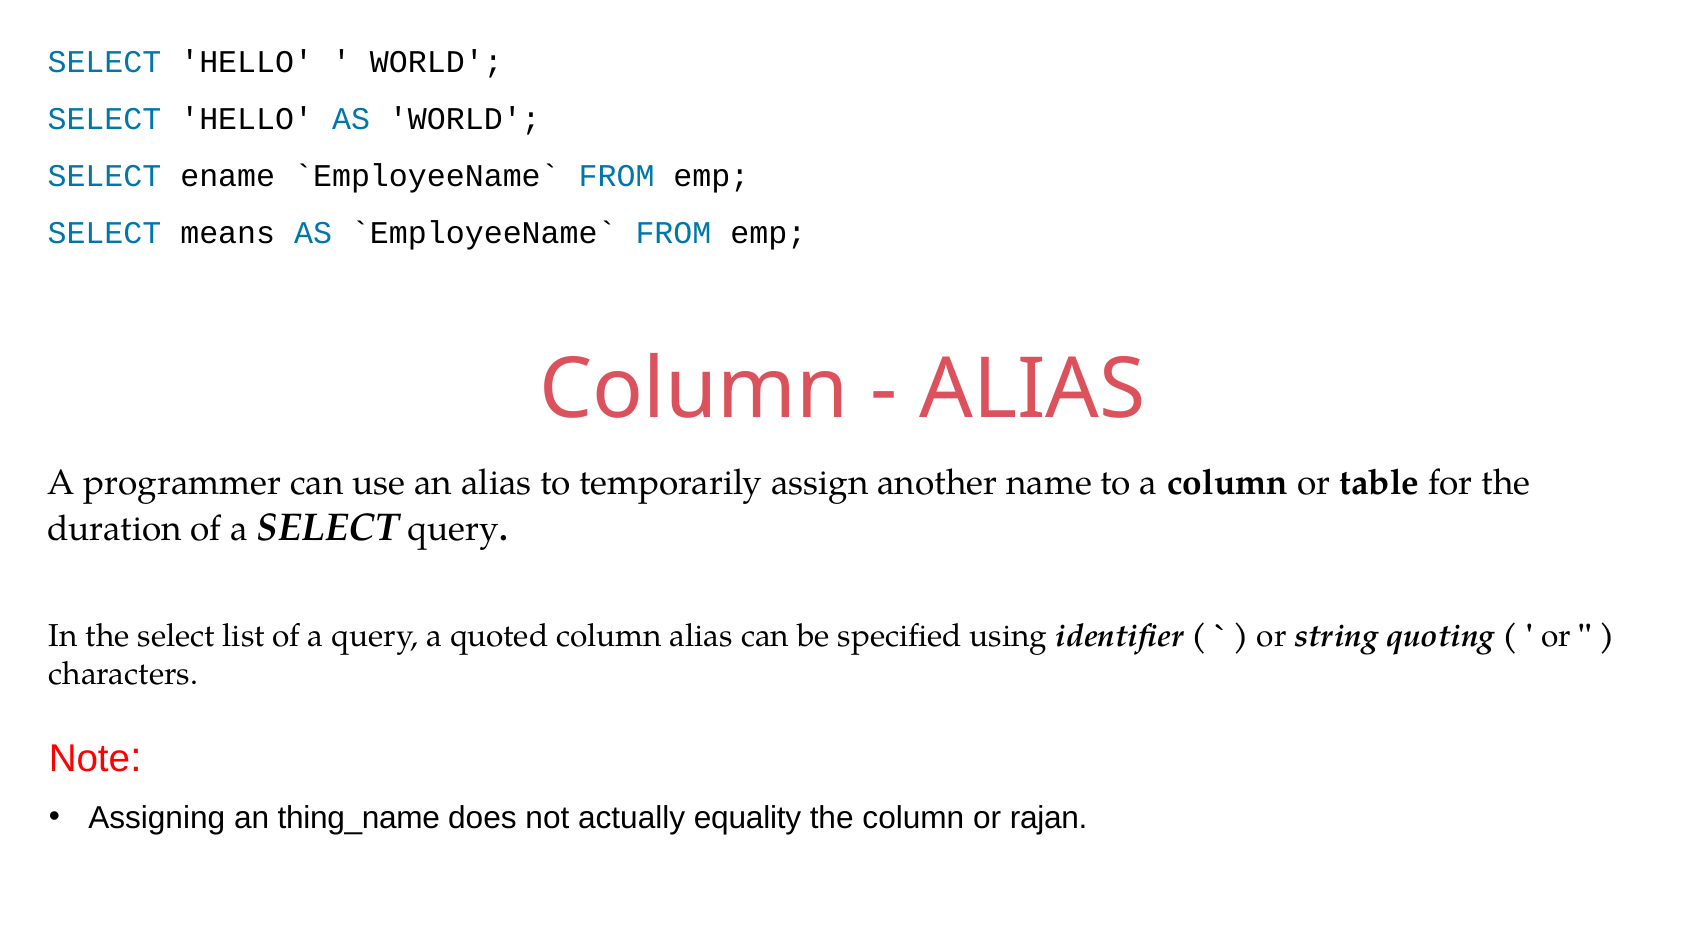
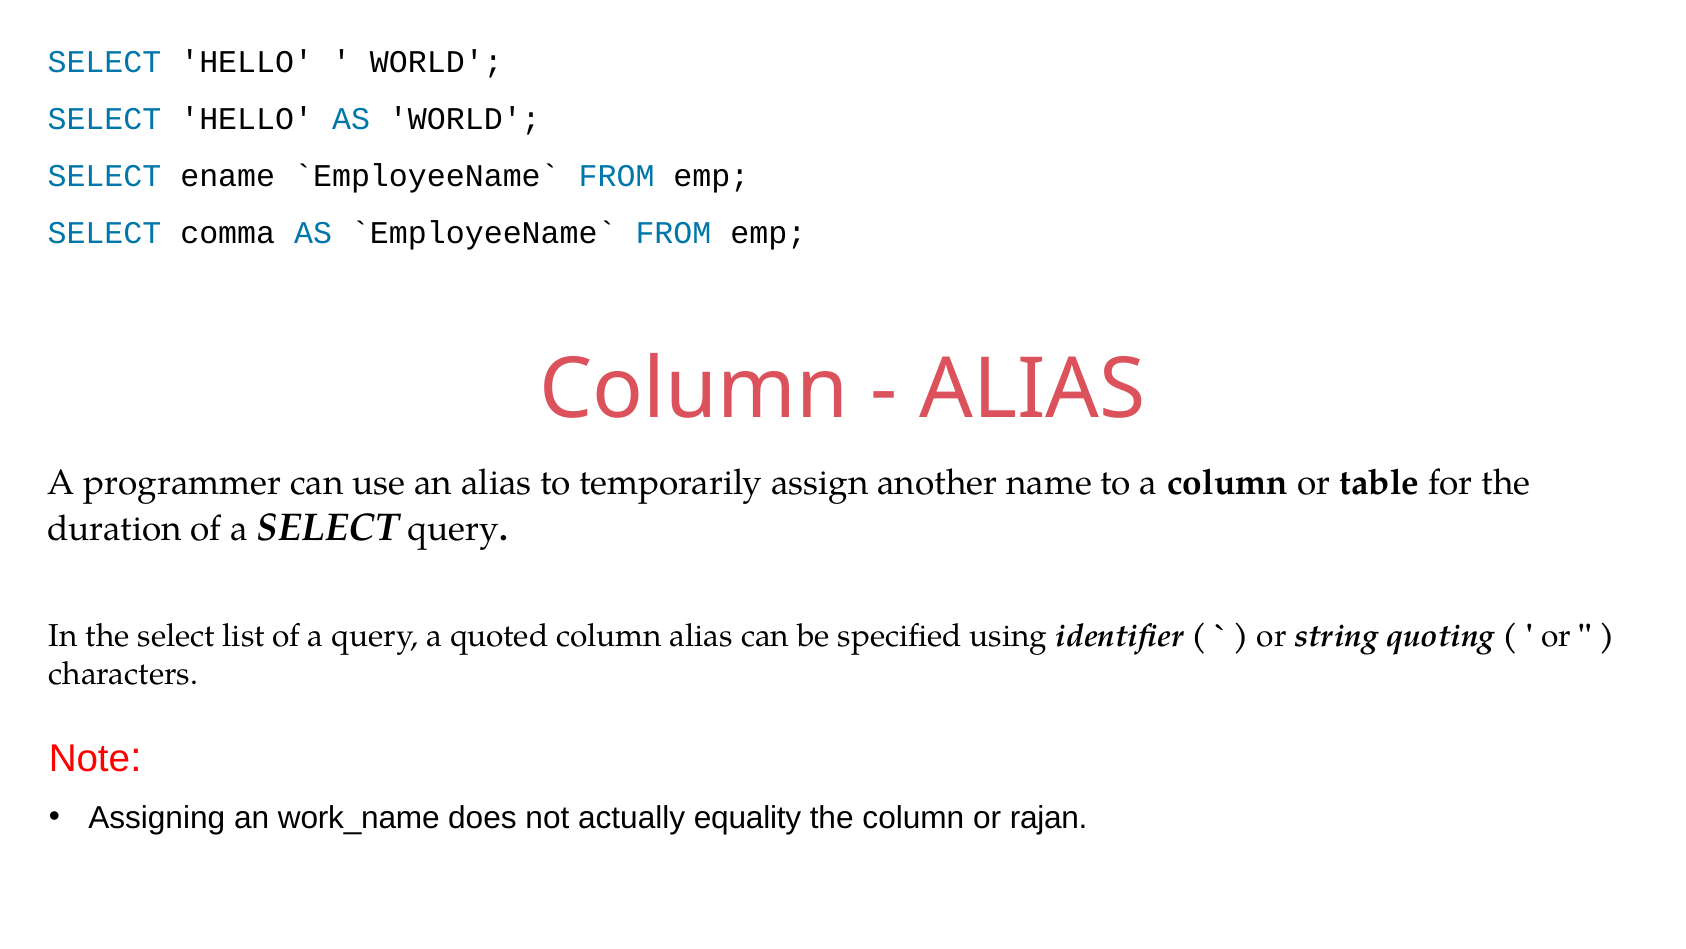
means: means -> comma
thing_name: thing_name -> work_name
